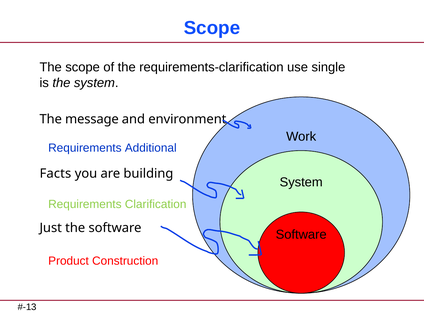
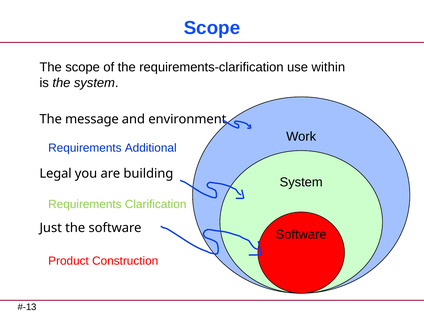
single: single -> within
Facts: Facts -> Legal
